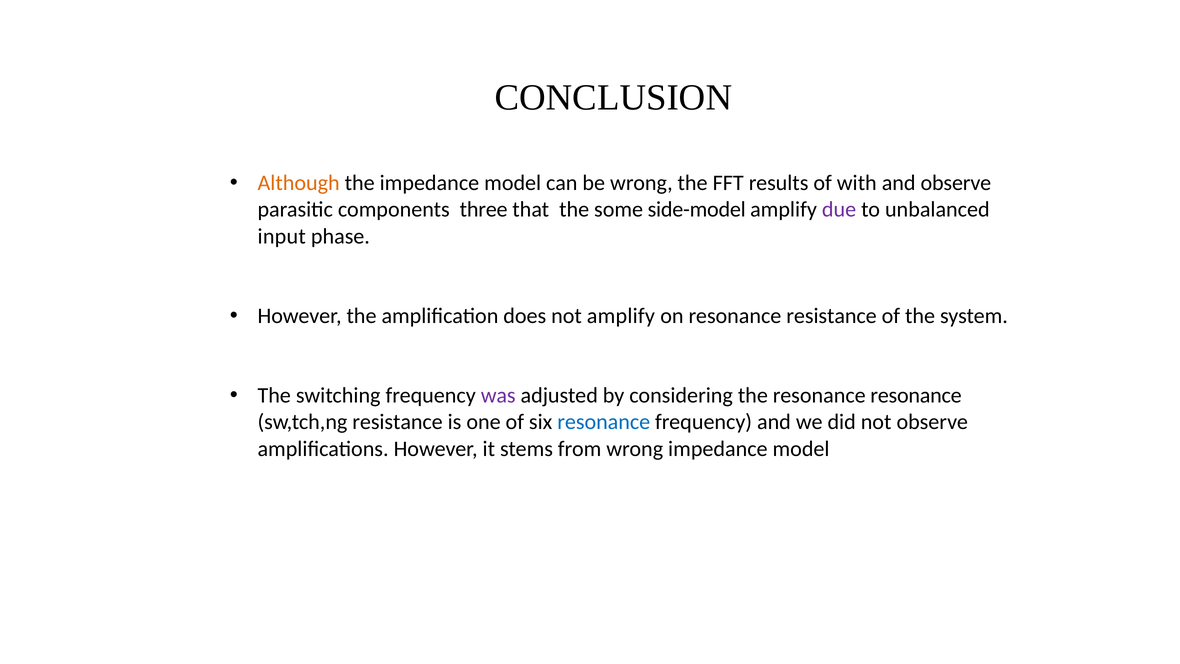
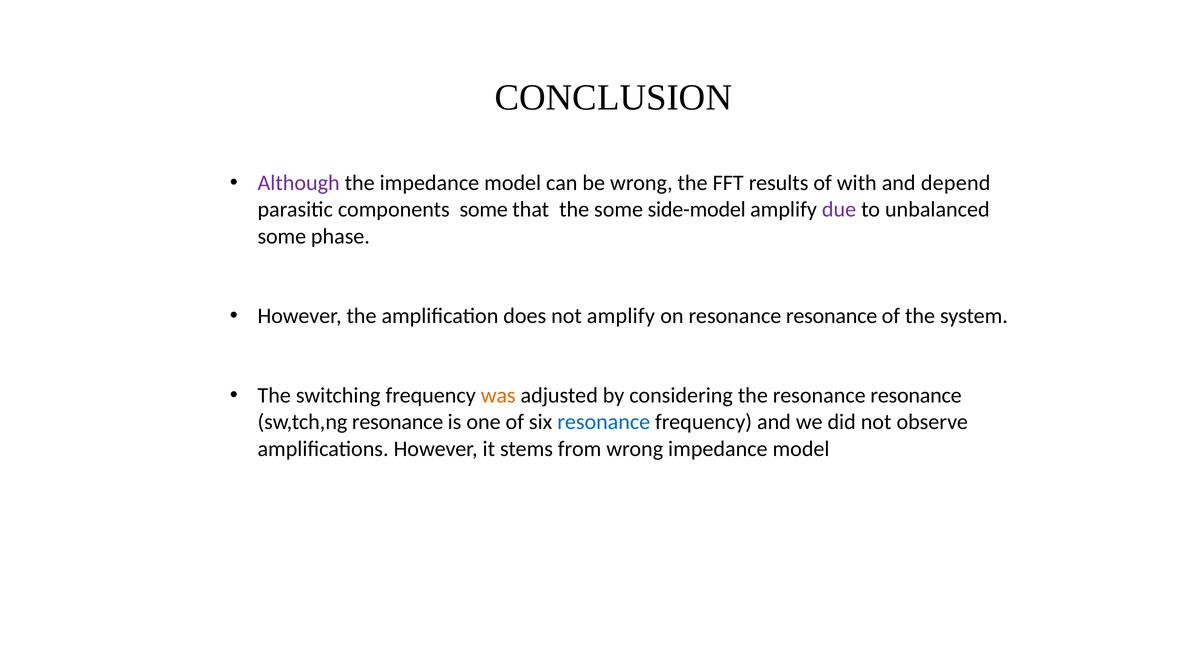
Although colour: orange -> purple
and observe: observe -> depend
components three: three -> some
input at (282, 236): input -> some
on resonance resistance: resistance -> resonance
was colour: purple -> orange
sw,tch,ng resistance: resistance -> resonance
